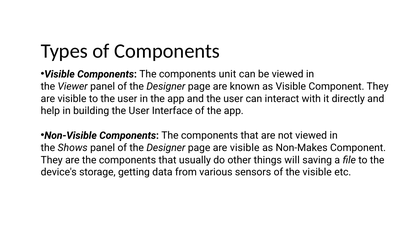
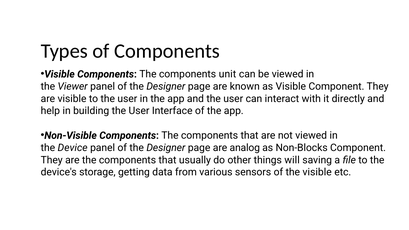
Shows: Shows -> Device
page are visible: visible -> analog
Non-Makes: Non-Makes -> Non-Blocks
